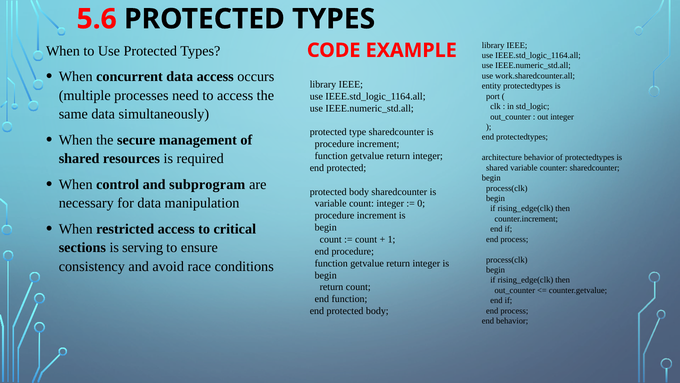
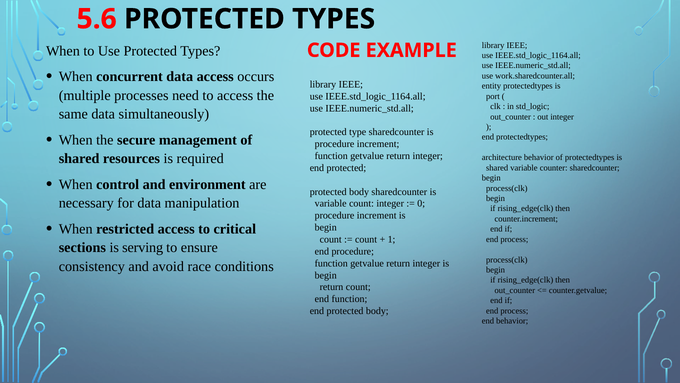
subprogram: subprogram -> environment
